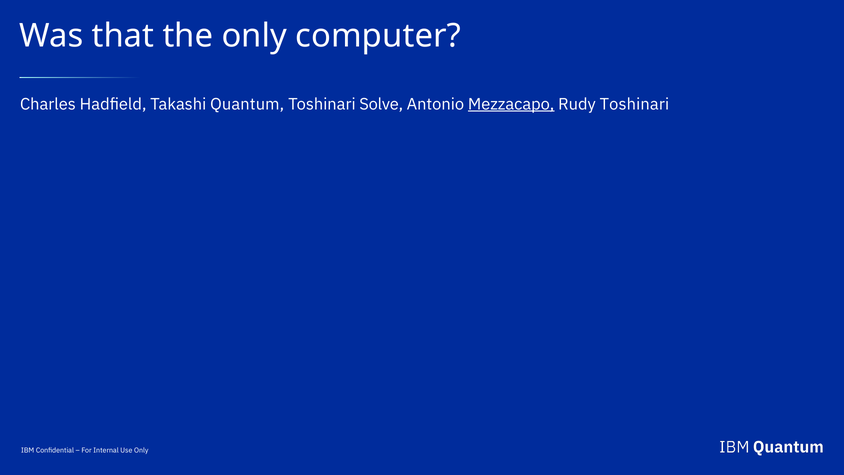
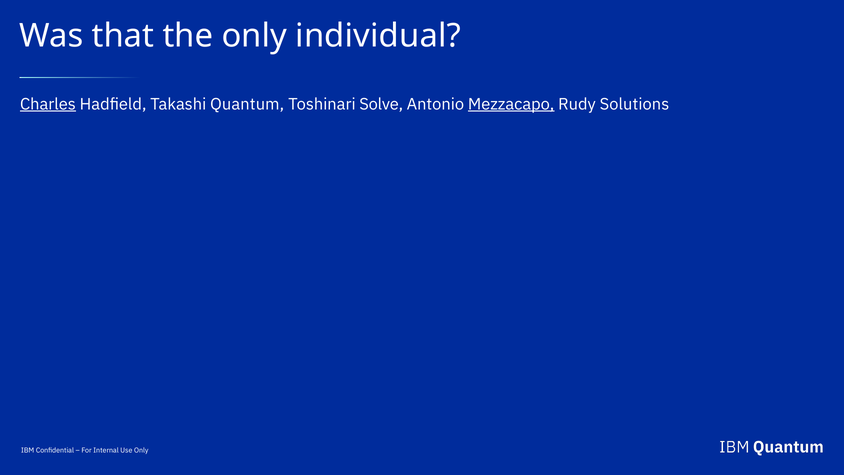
computer: computer -> individual
Charles underline: none -> present
Rudy Toshinari: Toshinari -> Solutions
